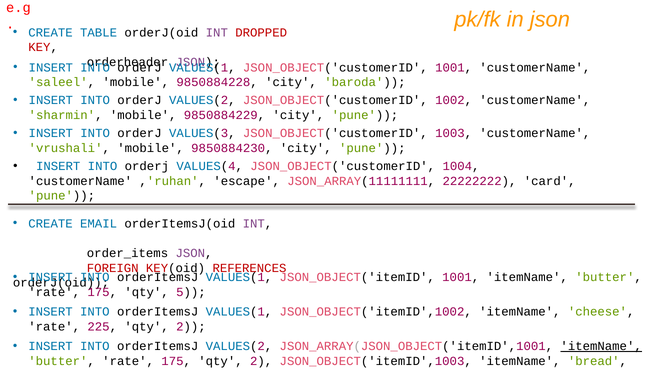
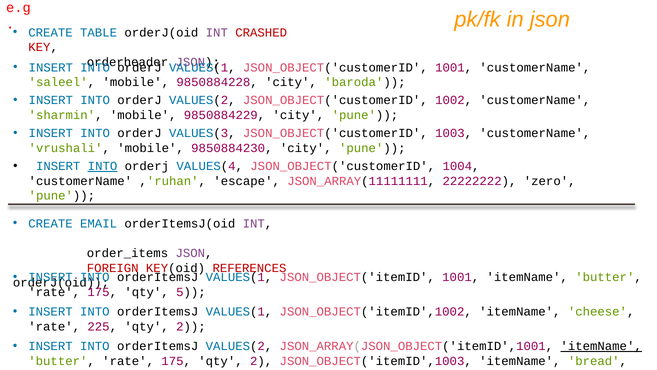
DROPPED: DROPPED -> CRASHED
INTO at (103, 166) underline: none -> present
card: card -> zero
